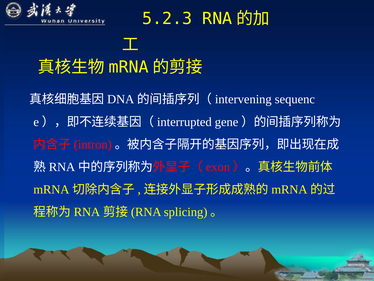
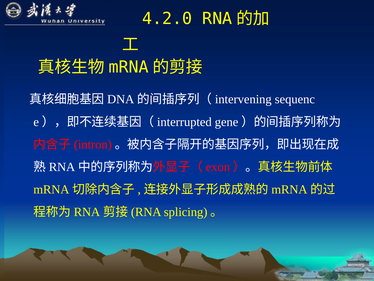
5.2.3: 5.2.3 -> 4.2.0
